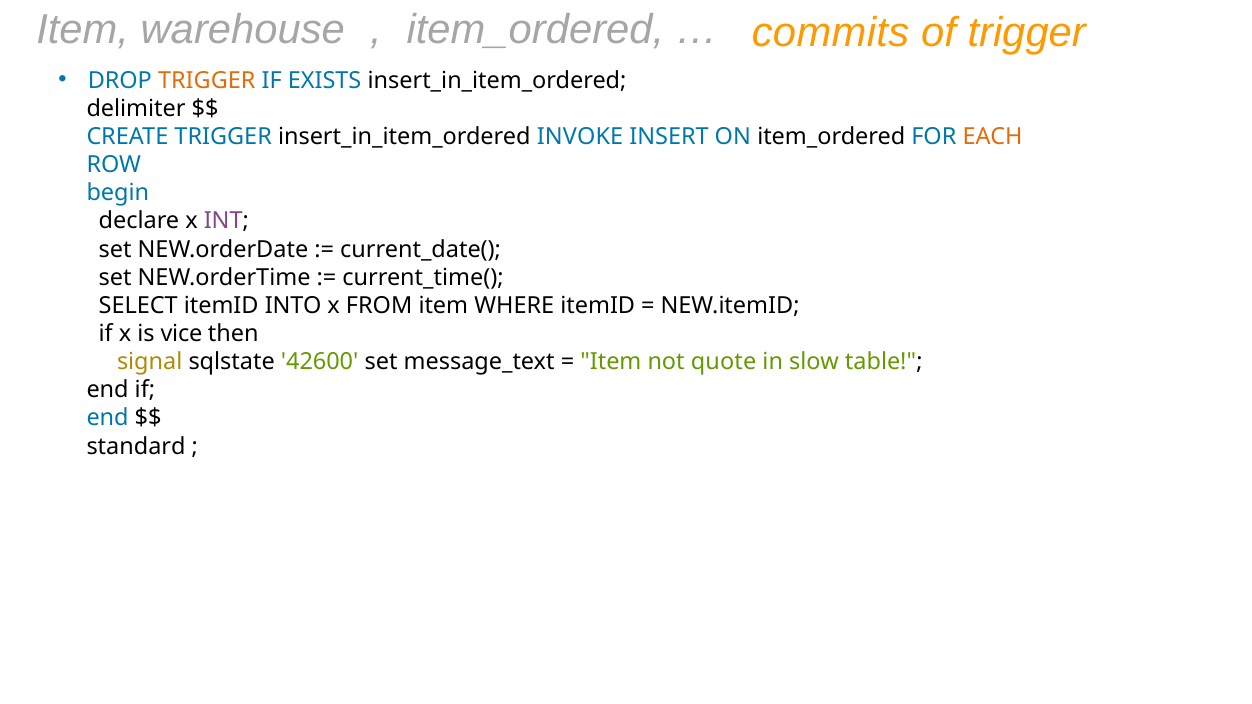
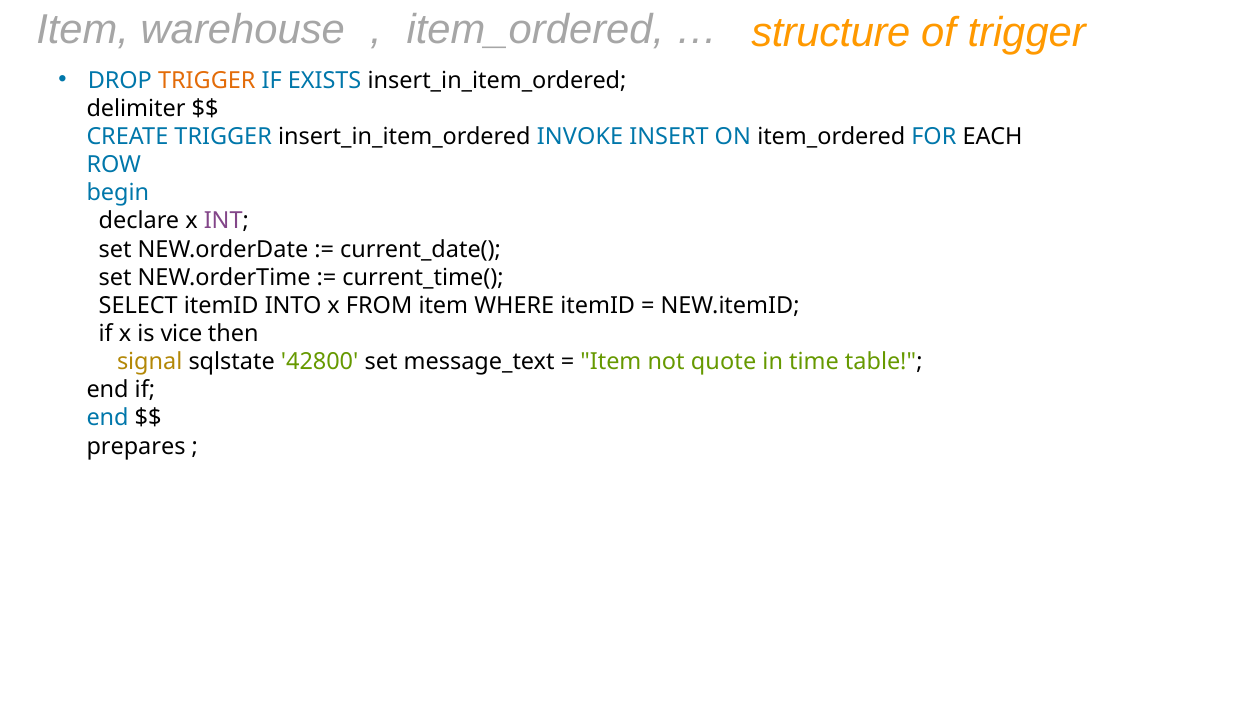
commits: commits -> structure
EACH colour: orange -> black
42600: 42600 -> 42800
slow: slow -> time
standard: standard -> prepares
